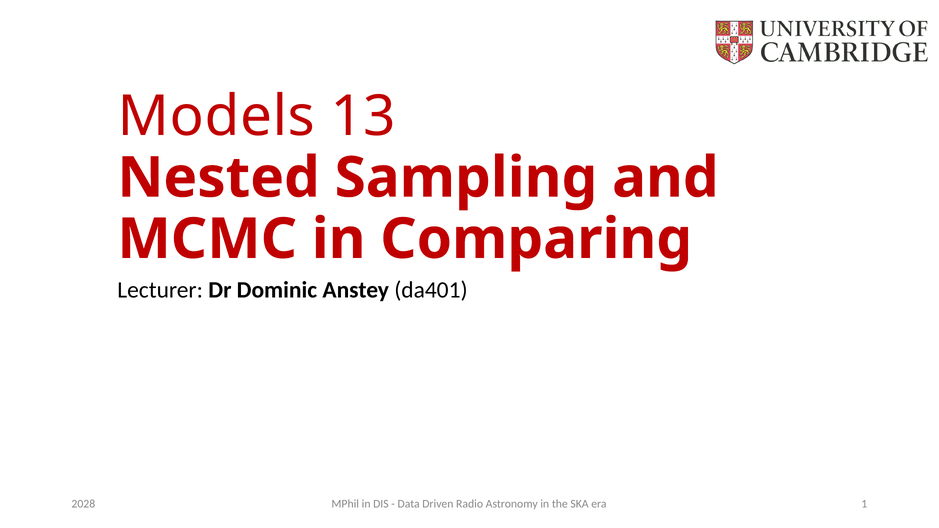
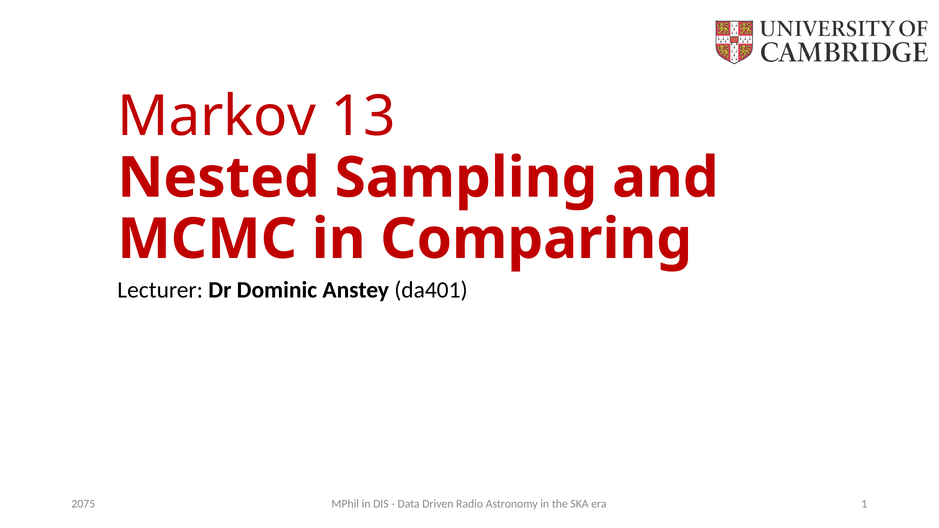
Models: Models -> Markov
2028: 2028 -> 2075
